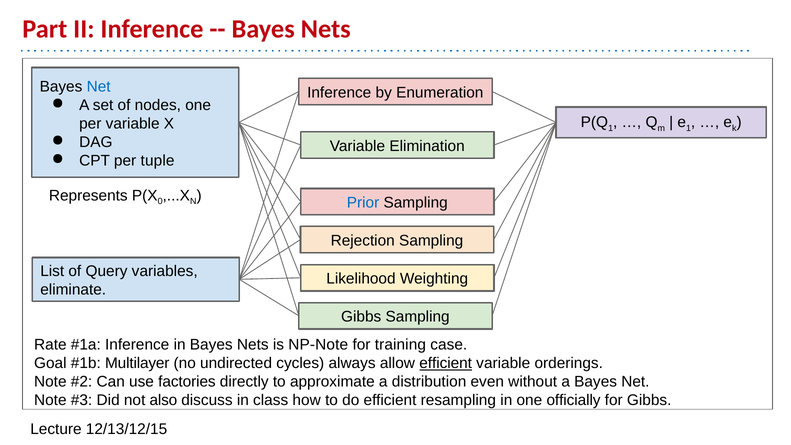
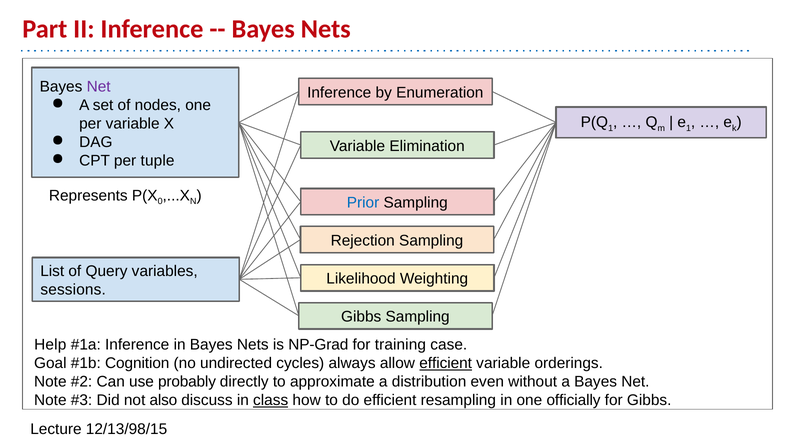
Net at (99, 87) colour: blue -> purple
eliminate: eliminate -> sessions
Rate: Rate -> Help
NP-Note: NP-Note -> NP-Grad
Multilayer: Multilayer -> Cognition
factories: factories -> probably
class underline: none -> present
12/13/12/15: 12/13/12/15 -> 12/13/98/15
